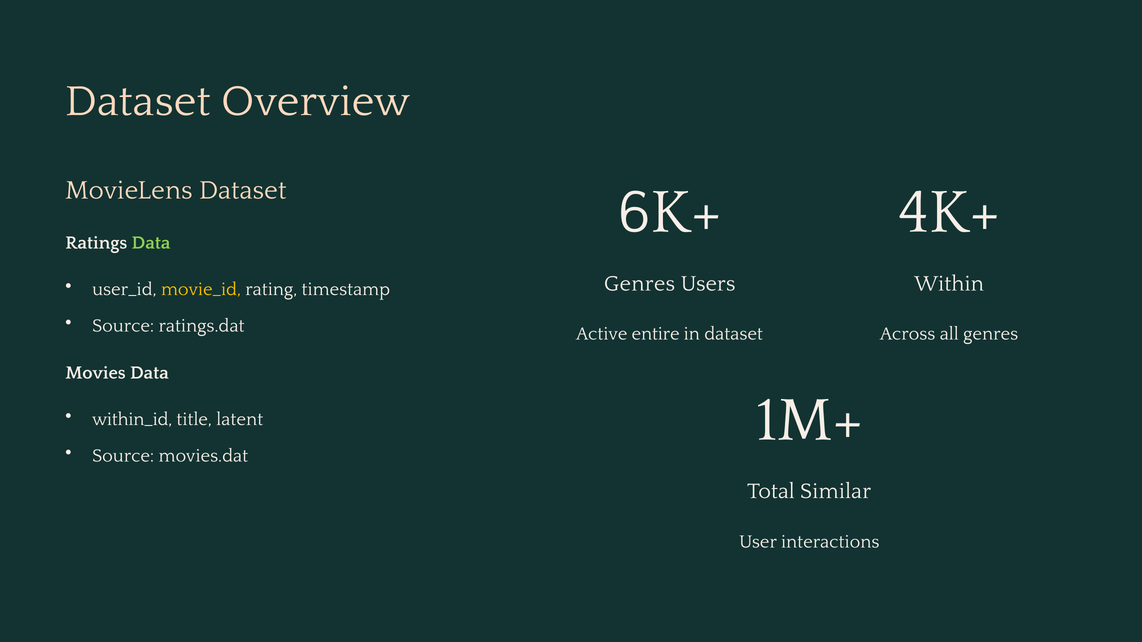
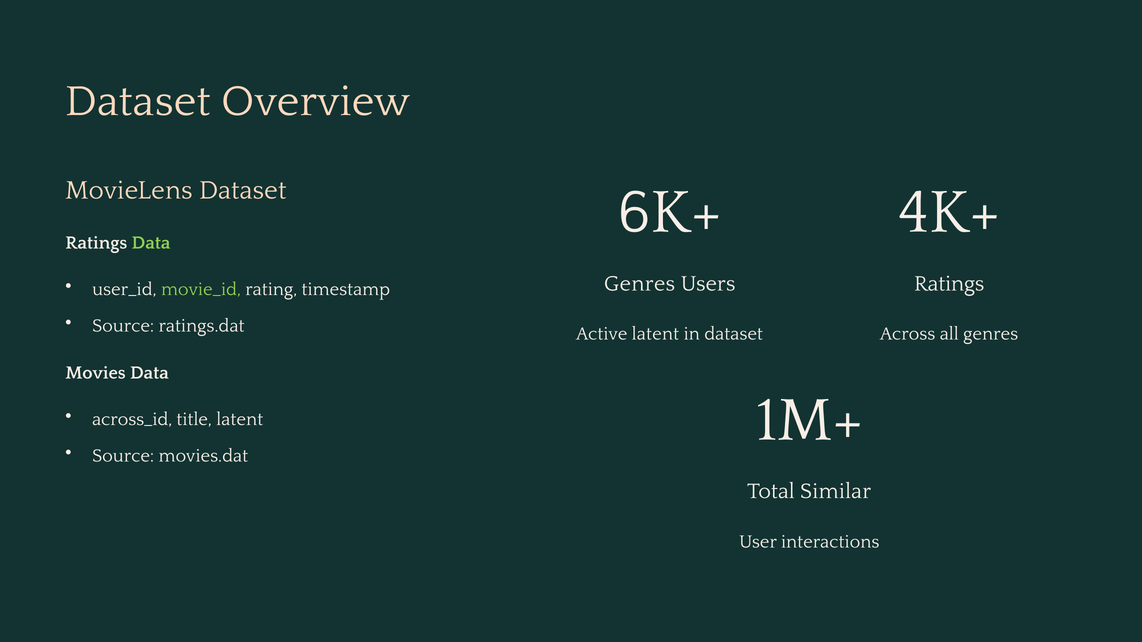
Within at (949, 284): Within -> Ratings
movie_id colour: yellow -> light green
Active entire: entire -> latent
within_id: within_id -> across_id
